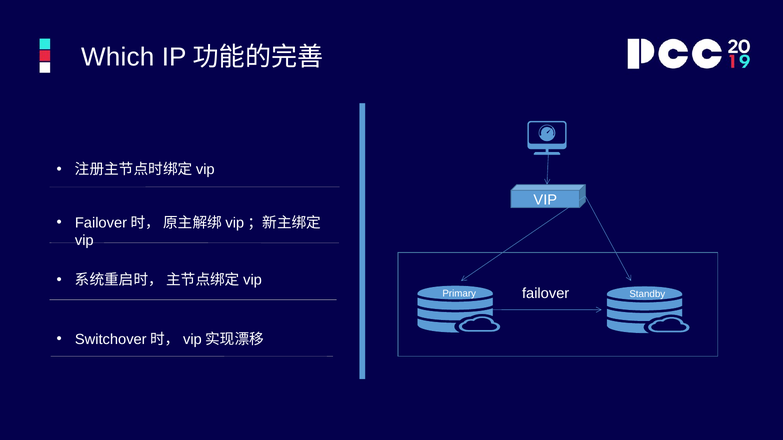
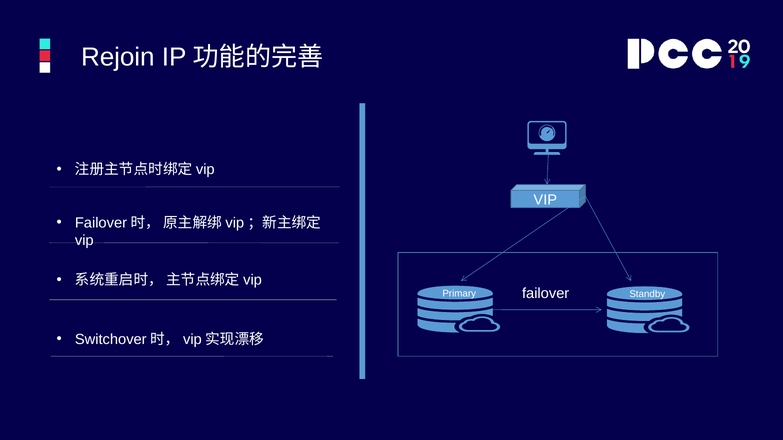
Which: Which -> Rejoin
